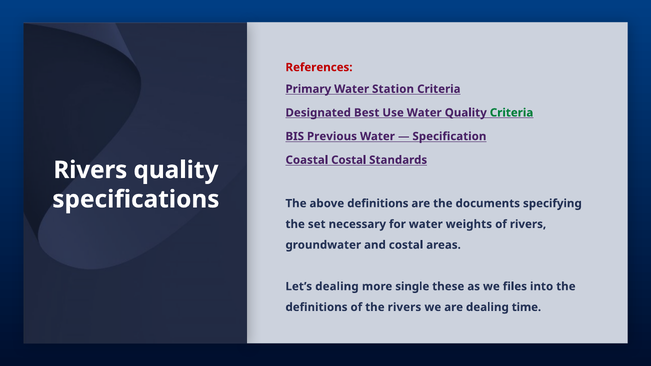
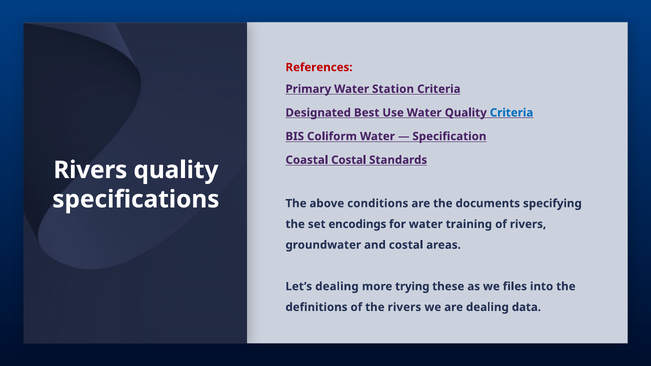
Criteria at (512, 113) colour: green -> blue
Previous: Previous -> Coliform
above definitions: definitions -> conditions
necessary: necessary -> encodings
weights: weights -> training
single: single -> trying
time: time -> data
